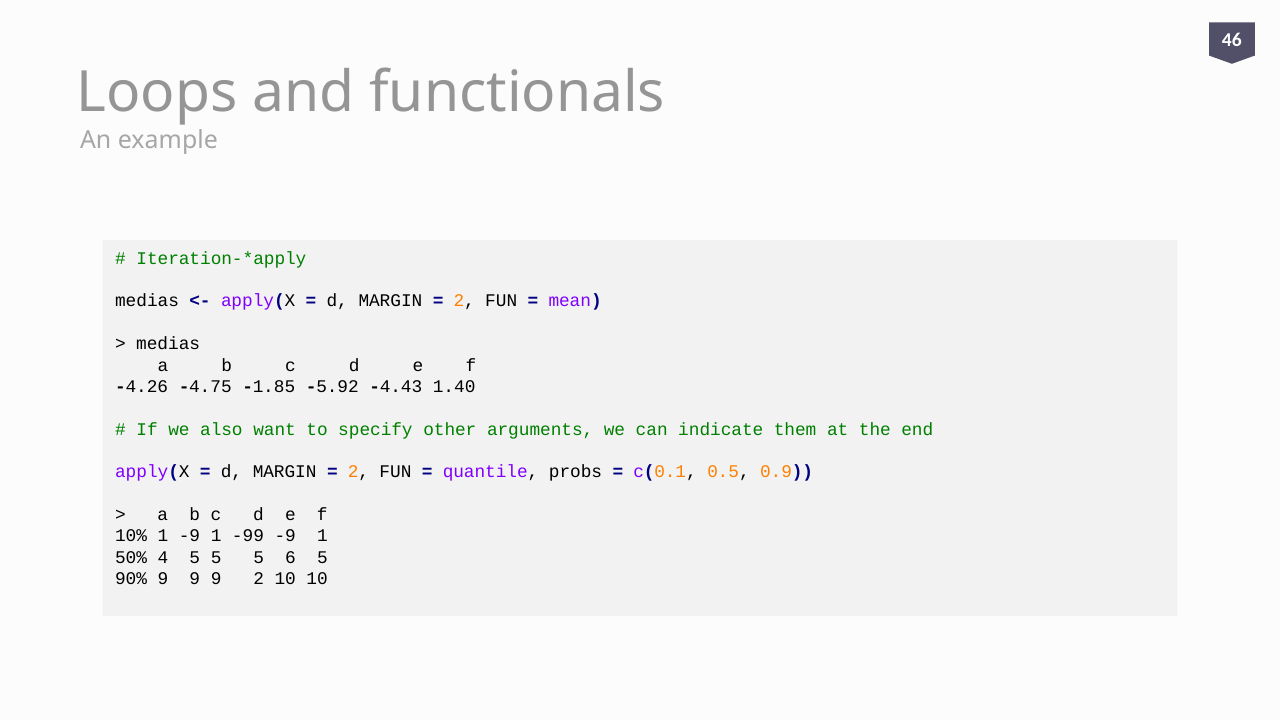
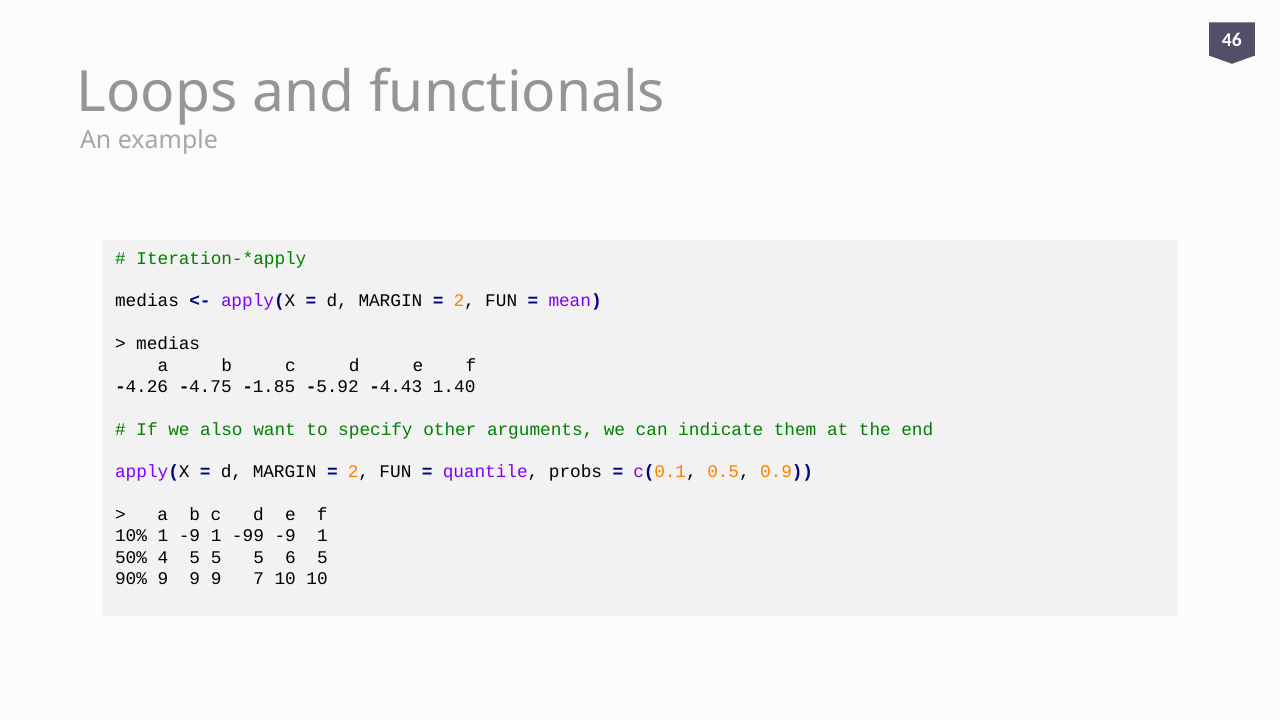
9 2: 2 -> 7
